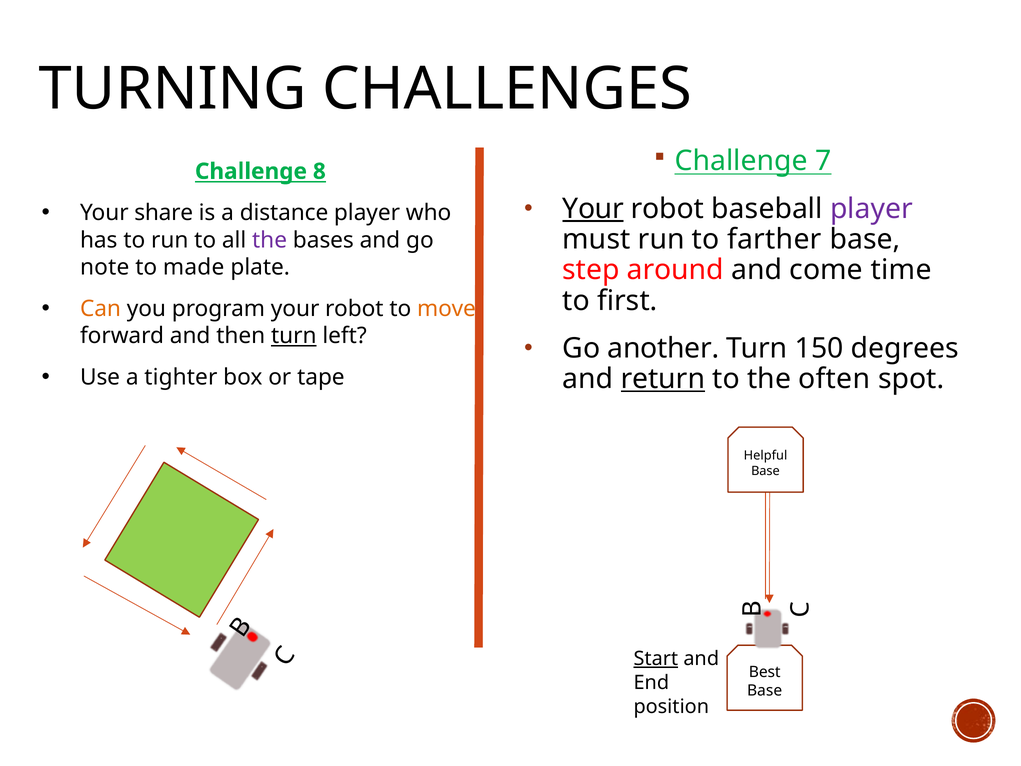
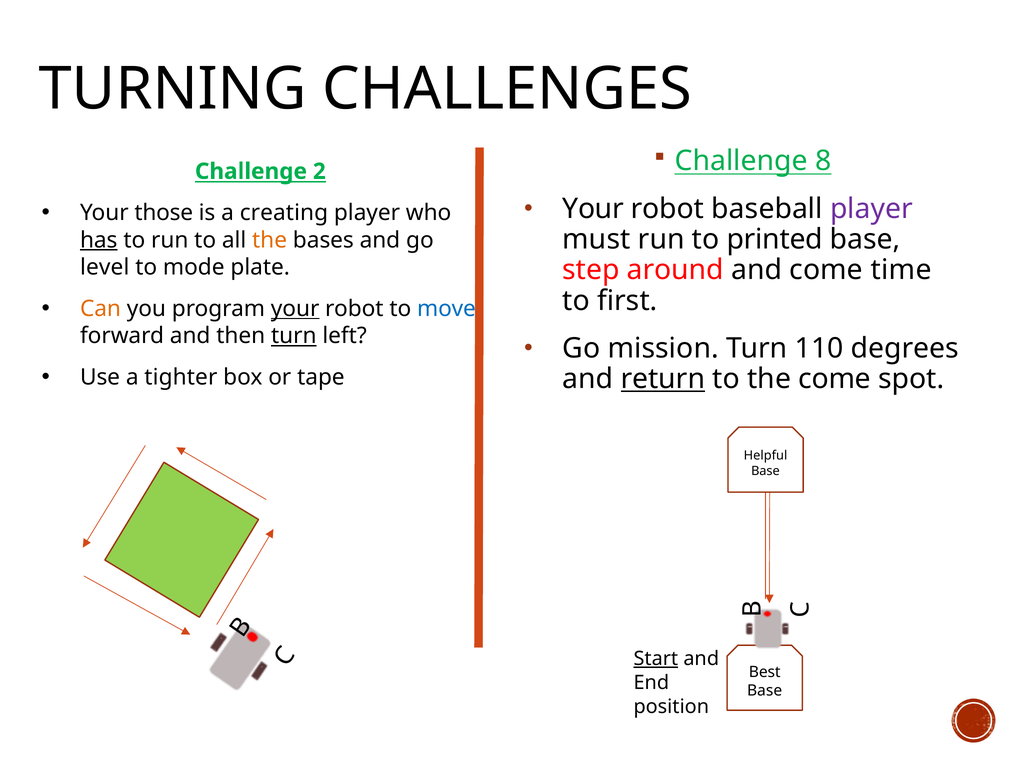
7: 7 -> 8
8: 8 -> 2
Your at (593, 209) underline: present -> none
share: share -> those
distance: distance -> creating
farther: farther -> printed
has underline: none -> present
the at (270, 240) colour: purple -> orange
note: note -> level
made: made -> mode
your at (295, 309) underline: none -> present
move colour: orange -> blue
another: another -> mission
150: 150 -> 110
the often: often -> come
